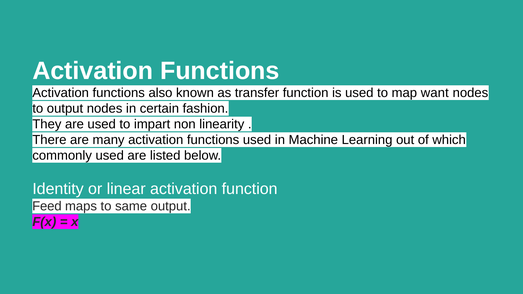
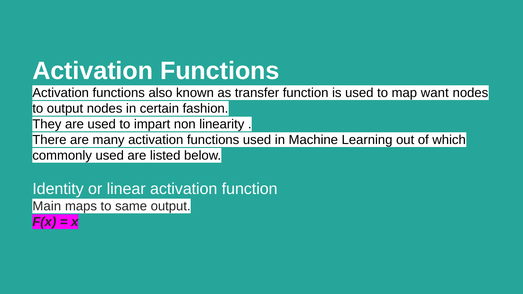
Feed: Feed -> Main
